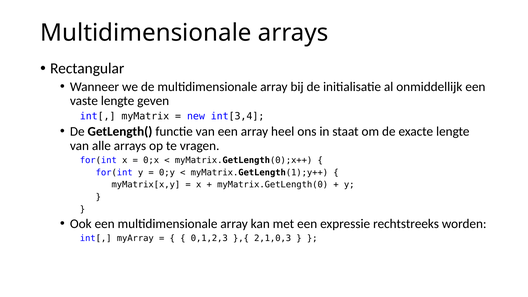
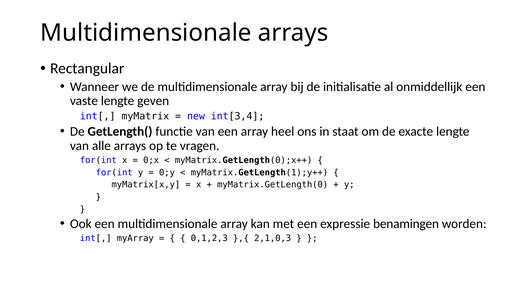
rechtstreeks: rechtstreeks -> benamingen
